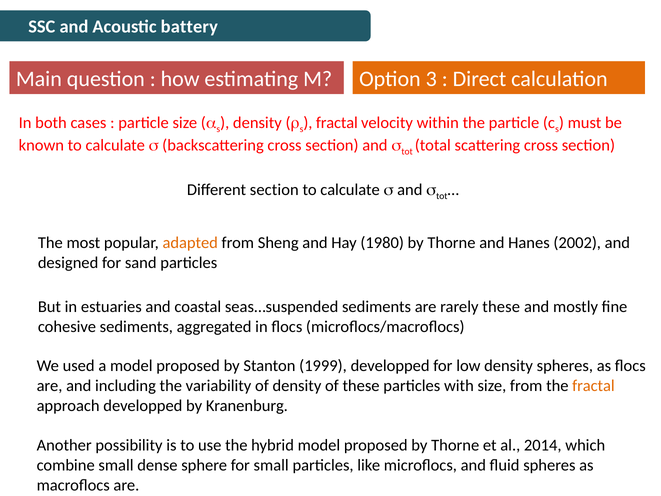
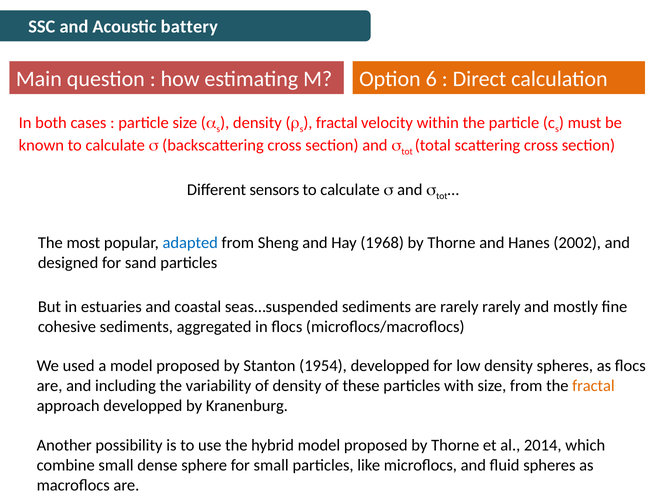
3: 3 -> 6
Different section: section -> sensors
adapted colour: orange -> blue
1980: 1980 -> 1968
rarely these: these -> rarely
1999: 1999 -> 1954
